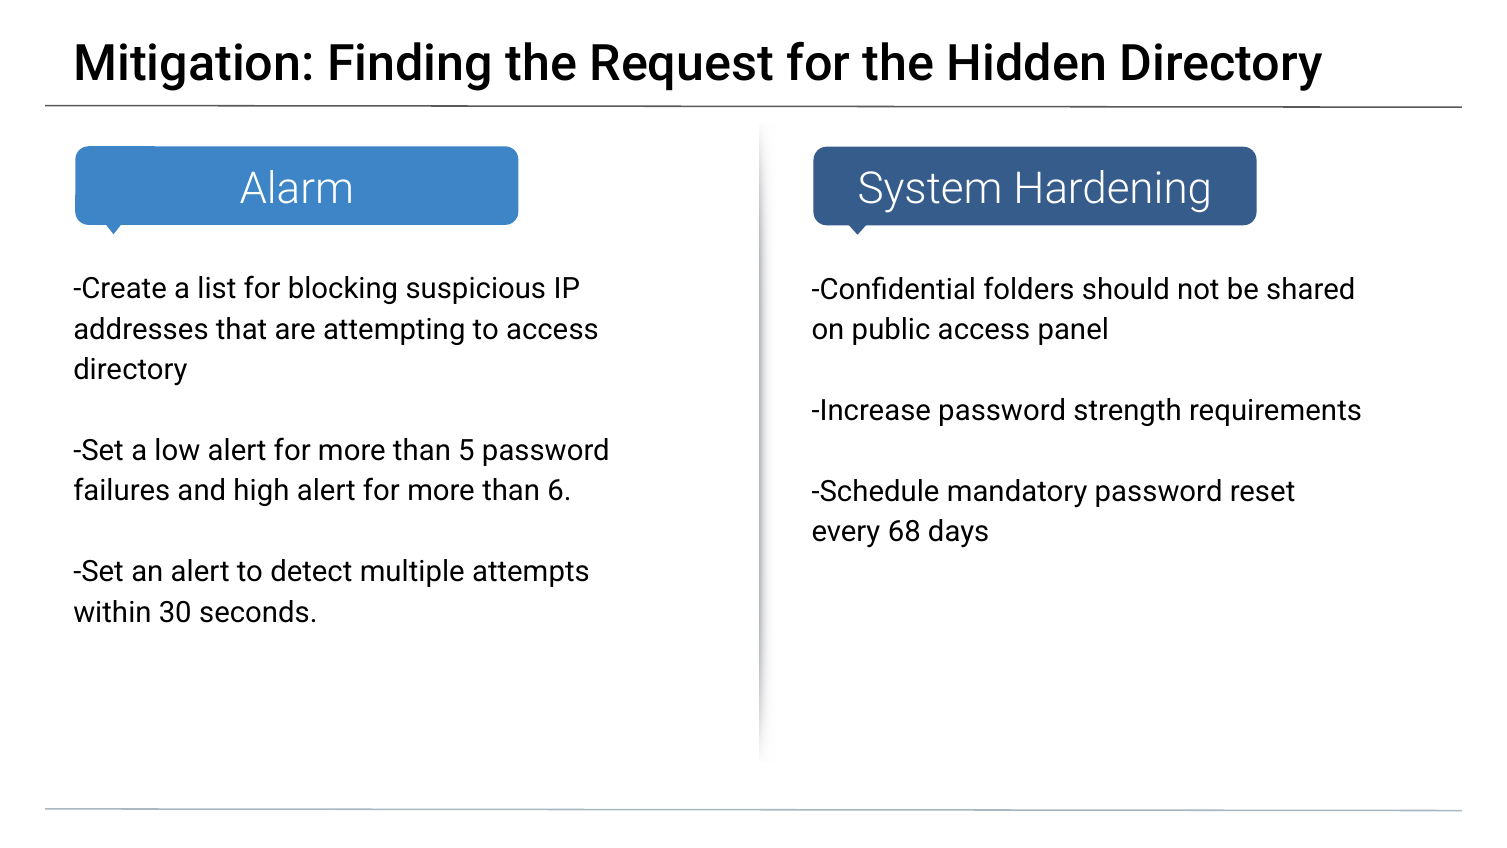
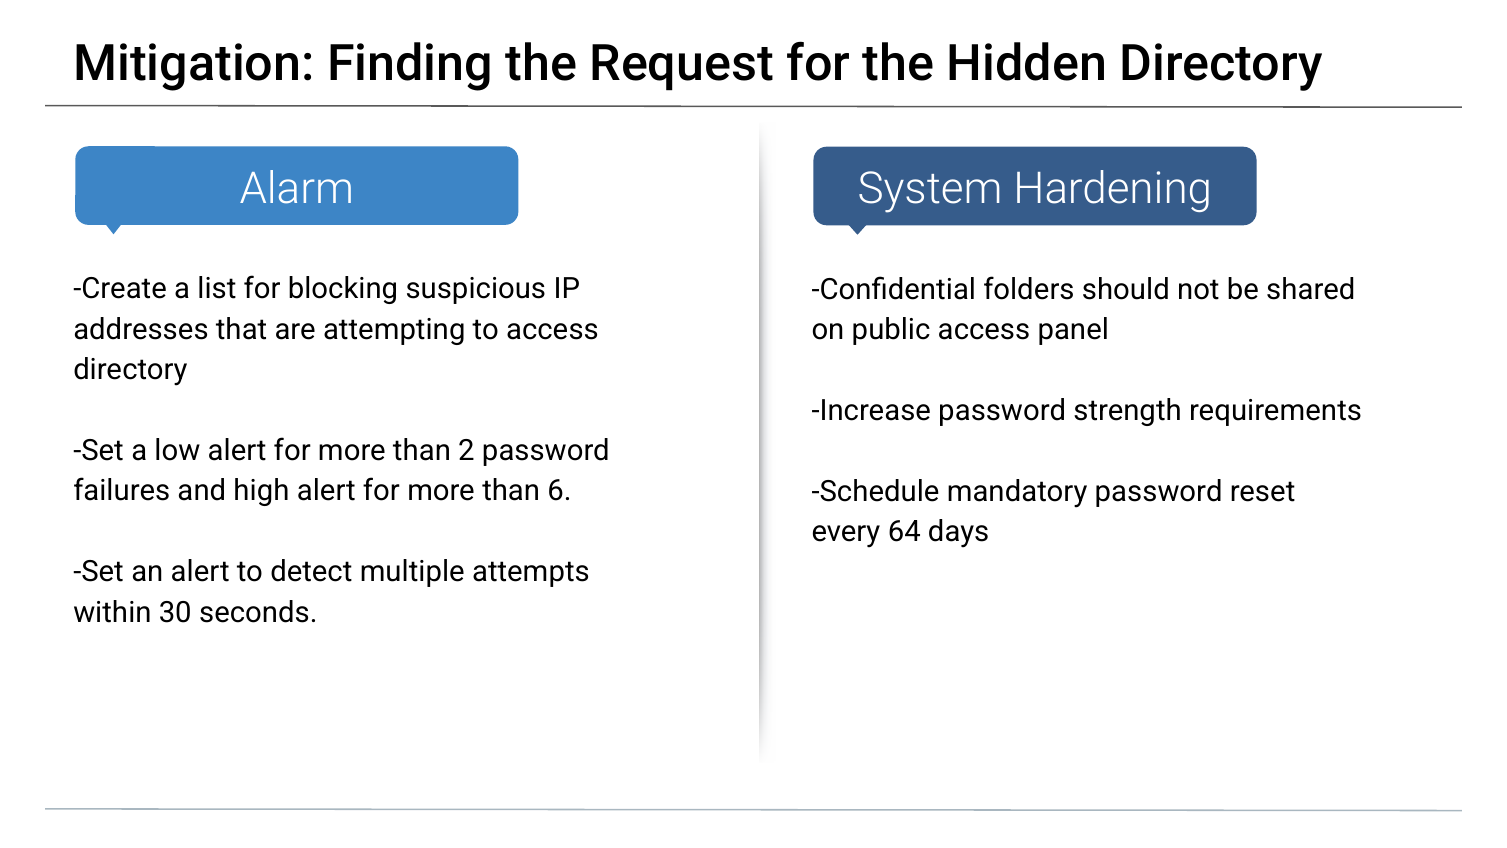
5: 5 -> 2
68: 68 -> 64
